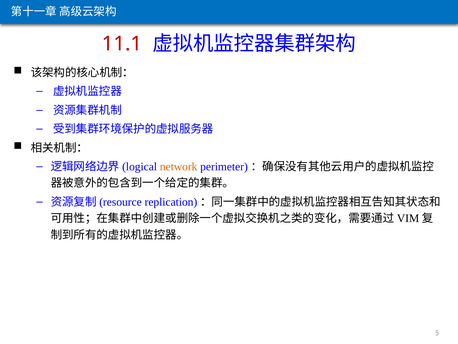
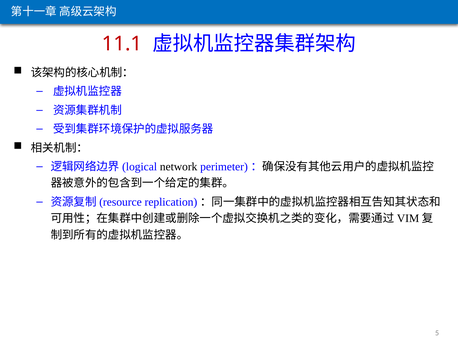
network colour: orange -> black
